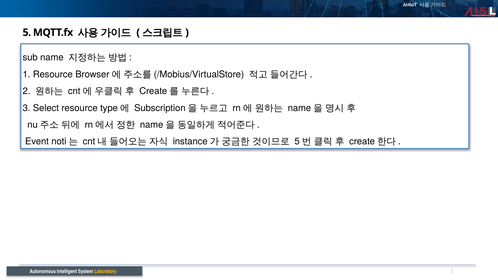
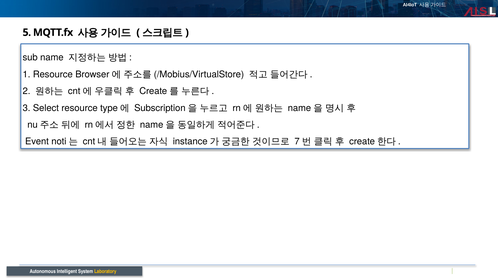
5 at (297, 142): 5 -> 7
